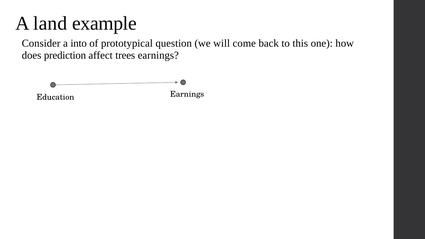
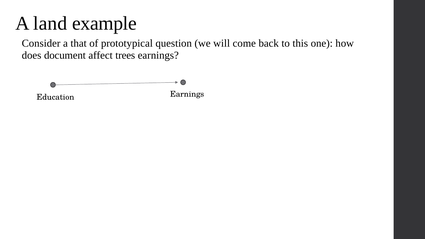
into: into -> that
prediction: prediction -> document
